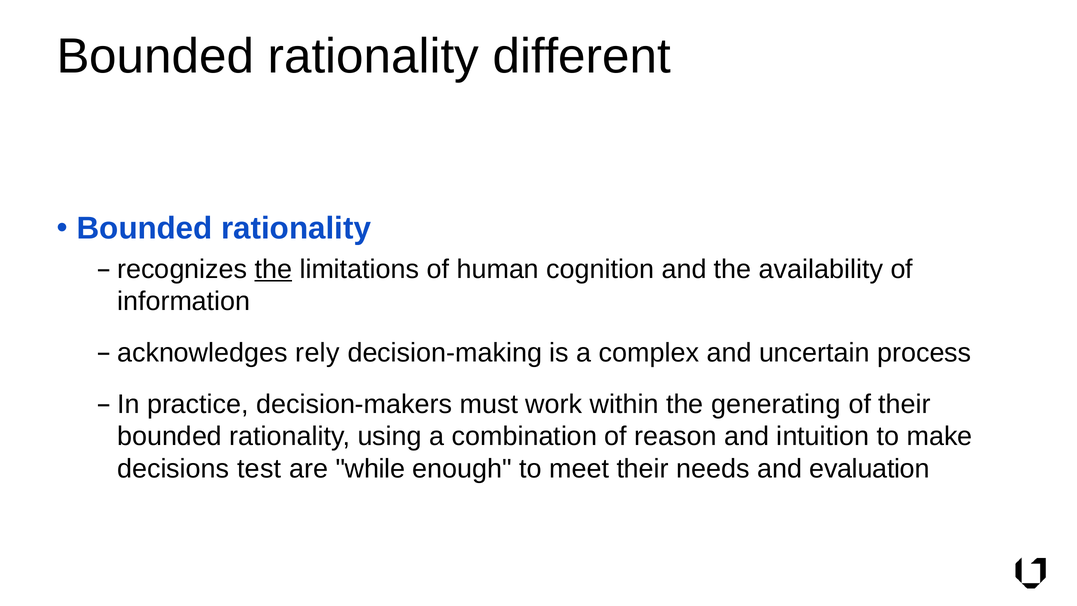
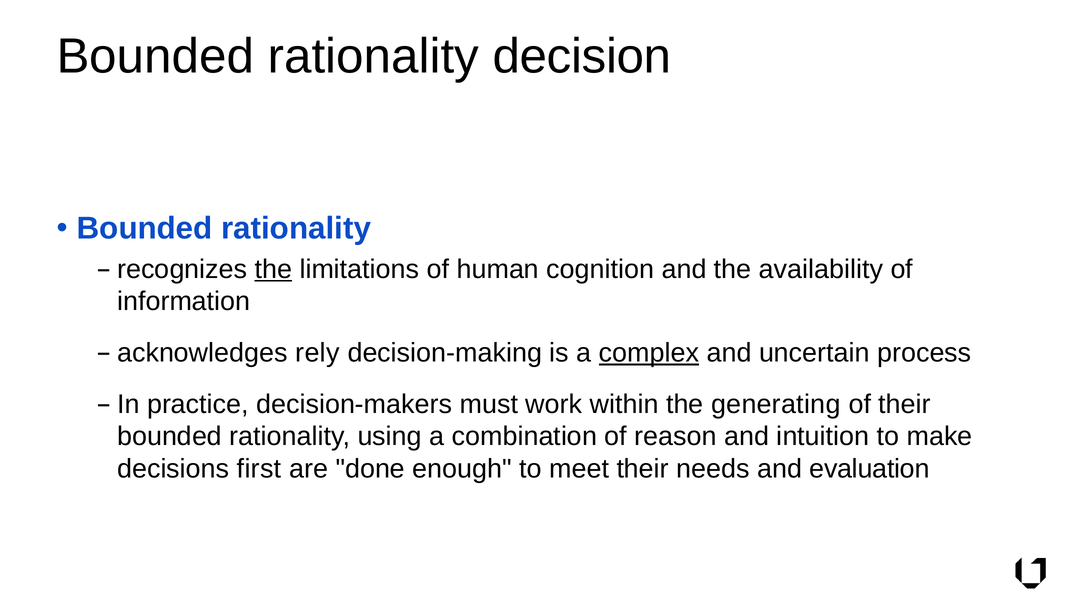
different: different -> decision
complex underline: none -> present
test: test -> first
while: while -> done
